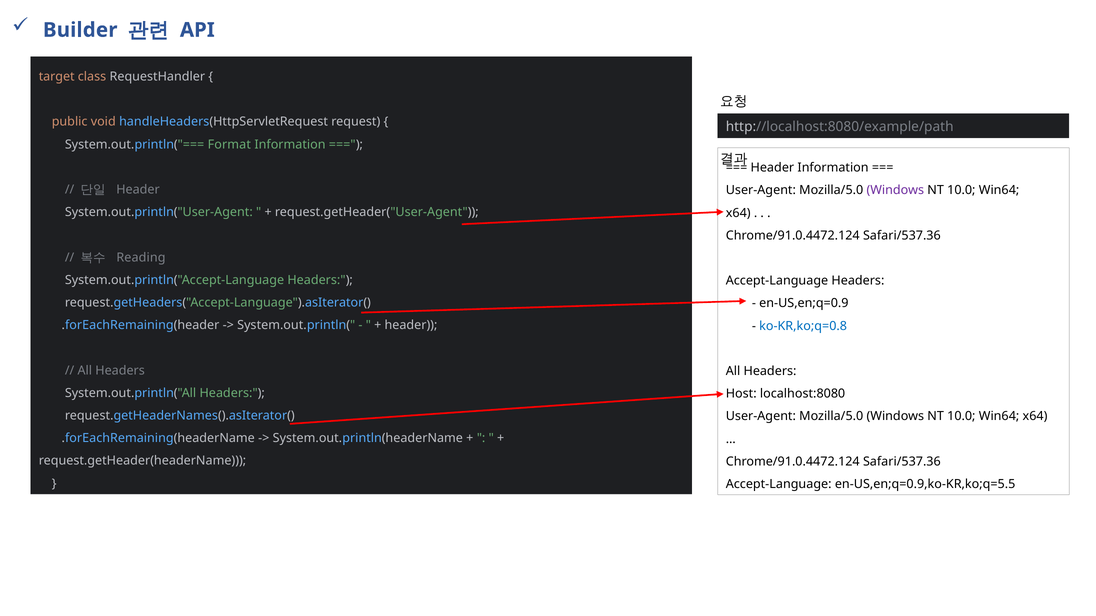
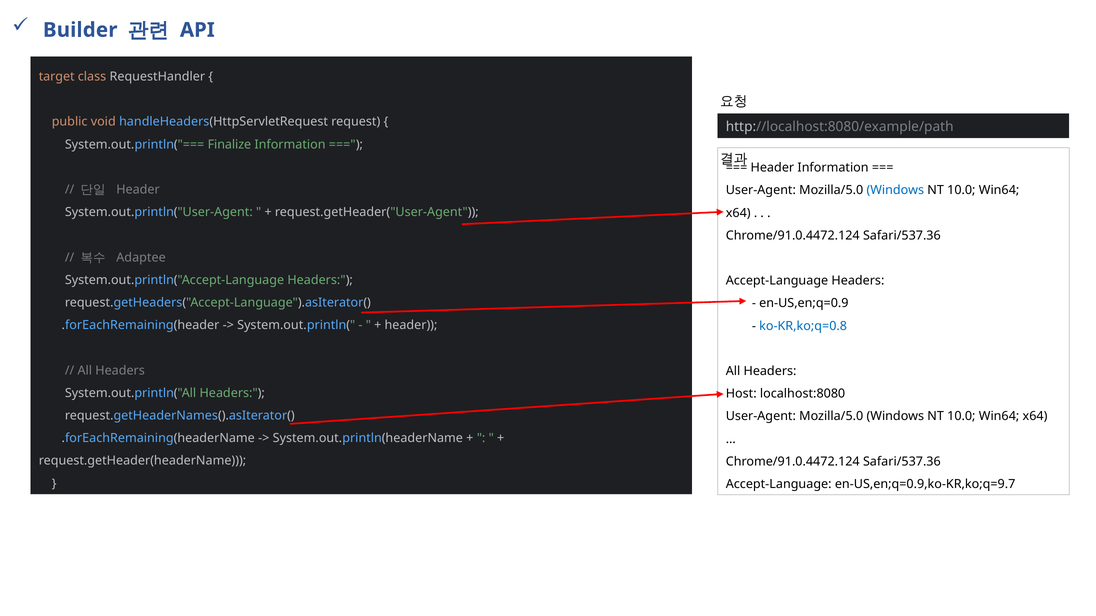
Format: Format -> Finalize
Windows at (895, 190) colour: purple -> blue
Reading: Reading -> Adaptee
en-US,en;q=0.9,ko-KR,ko;q=5.5: en-US,en;q=0.9,ko-KR,ko;q=5.5 -> en-US,en;q=0.9,ko-KR,ko;q=9.7
